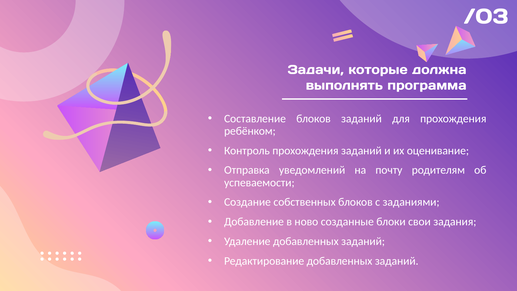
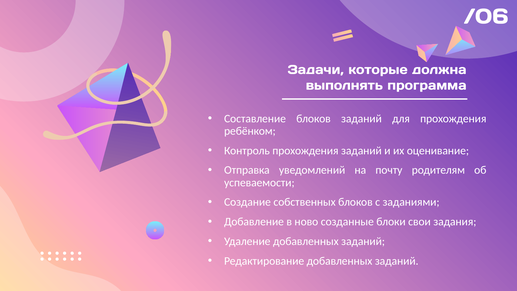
/03: /03 -> /06
